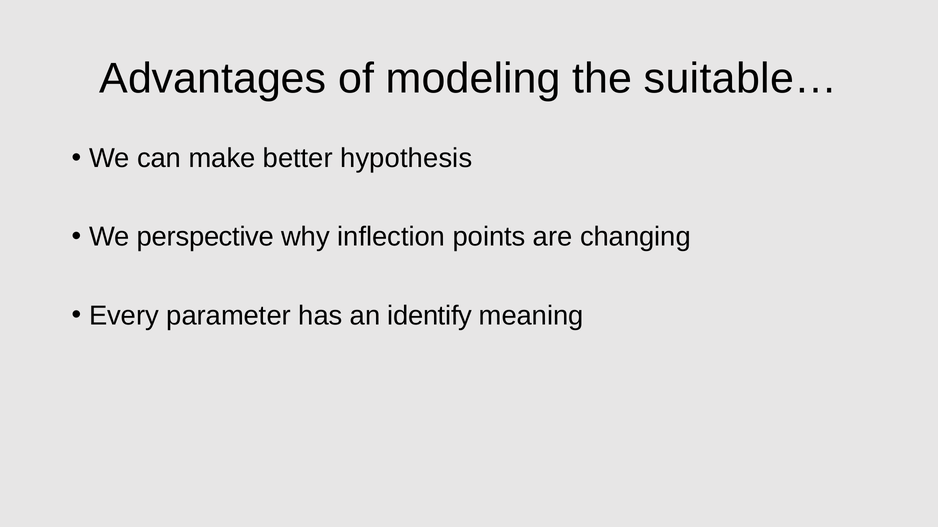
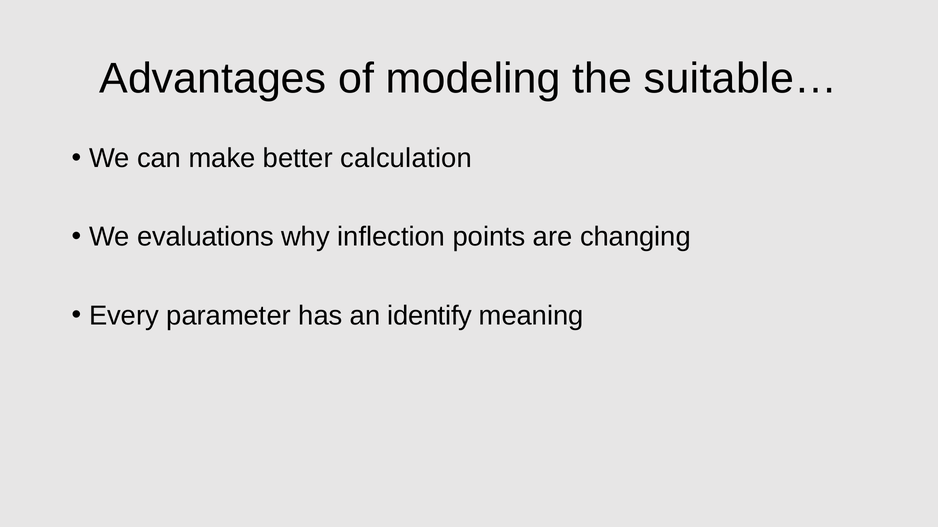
hypothesis: hypothesis -> calculation
perspective: perspective -> evaluations
